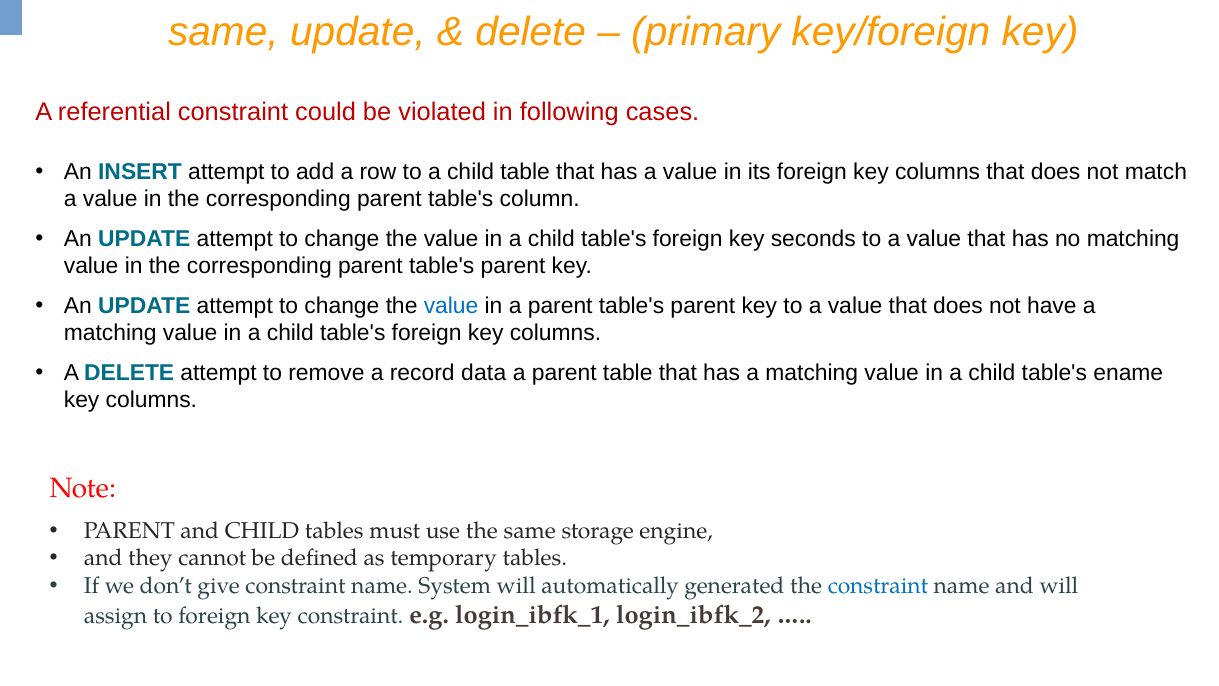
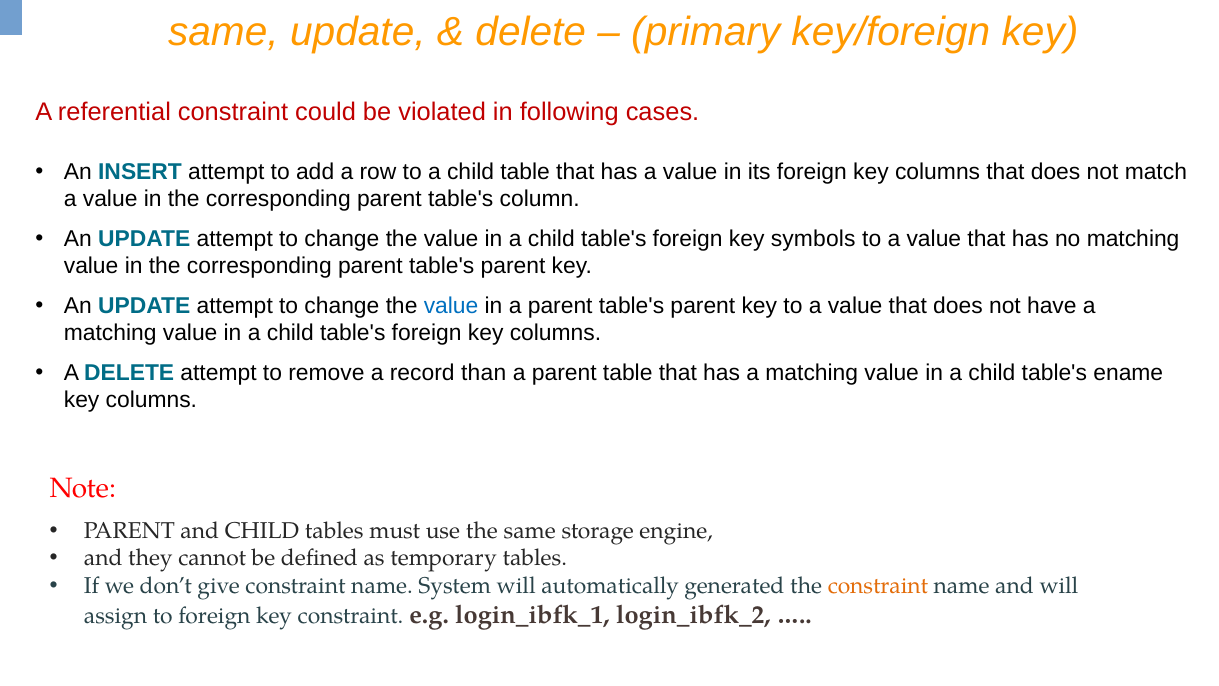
seconds: seconds -> symbols
data: data -> than
constraint at (878, 586) colour: blue -> orange
